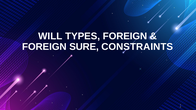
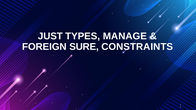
WILL: WILL -> JUST
TYPES FOREIGN: FOREIGN -> MANAGE
